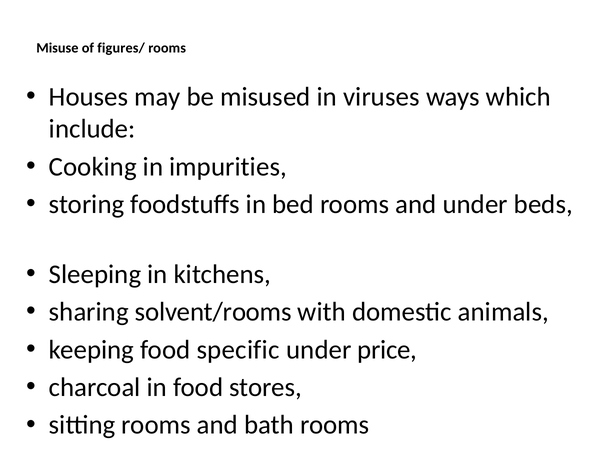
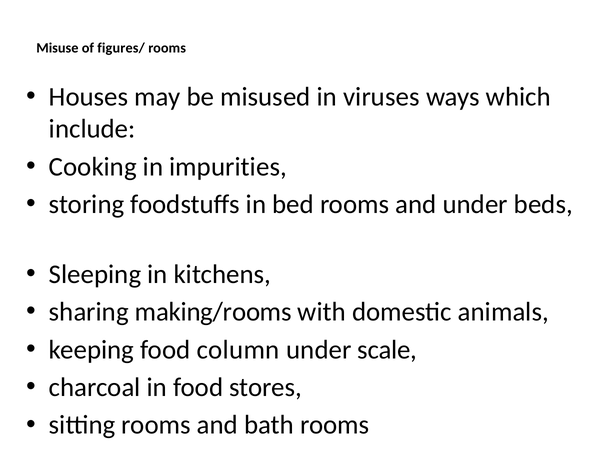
solvent/rooms: solvent/rooms -> making/rooms
specific: specific -> column
price: price -> scale
